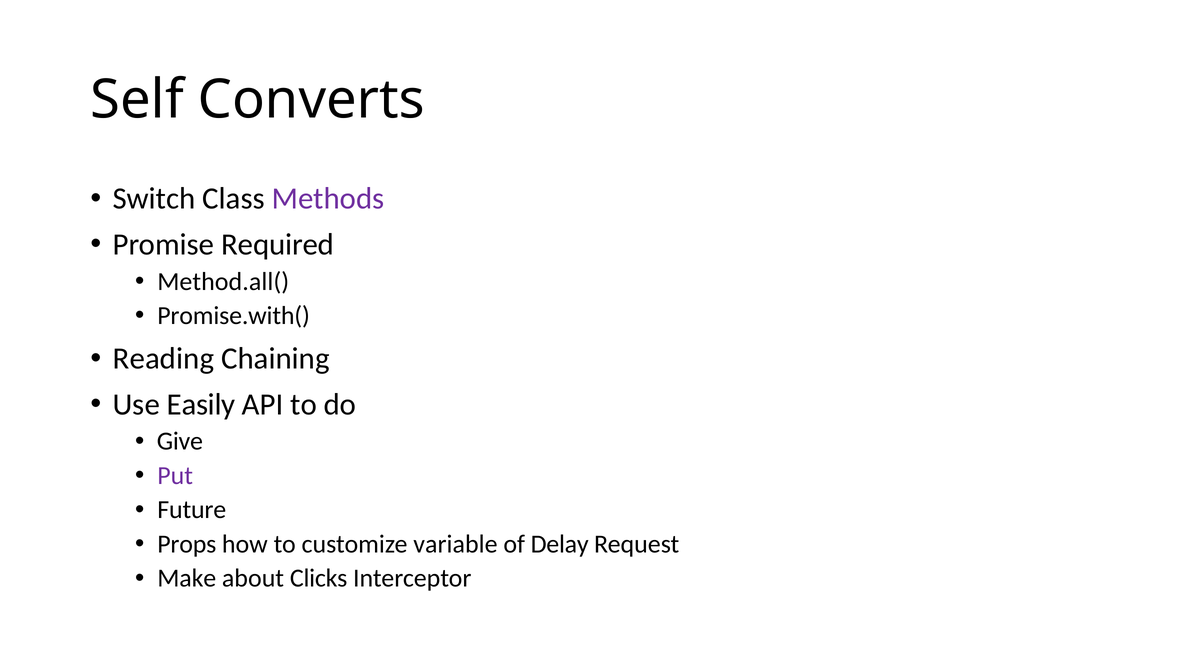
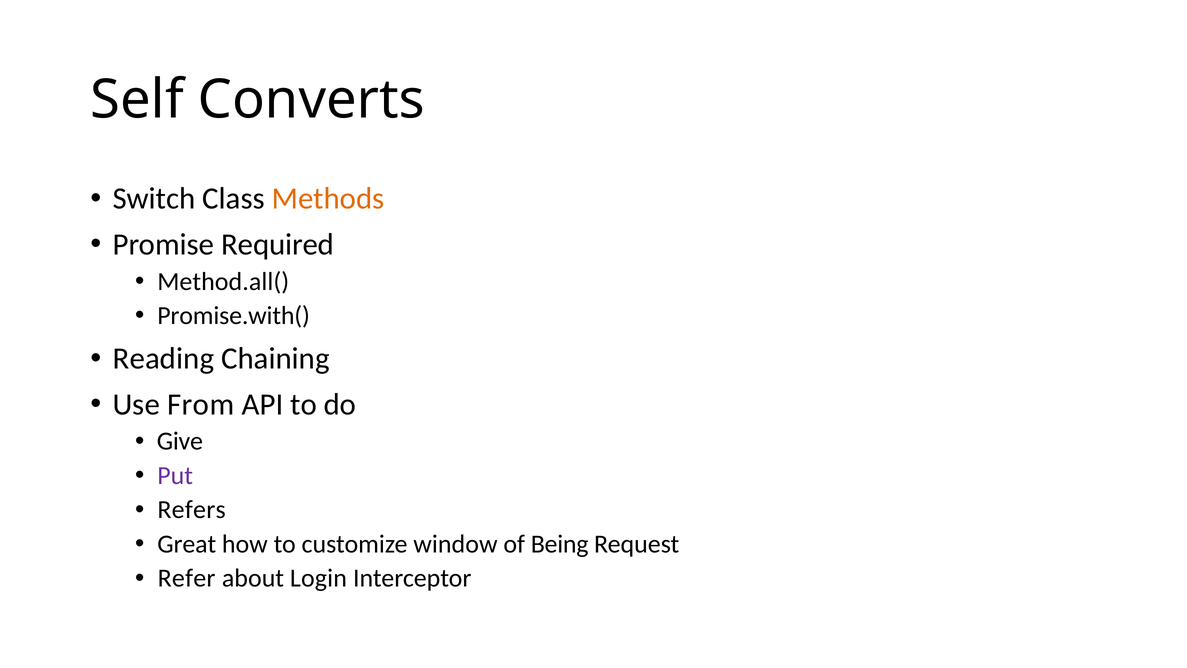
Methods colour: purple -> orange
Easily: Easily -> From
Future: Future -> Refers
Props: Props -> Great
variable: variable -> window
Delay: Delay -> Being
Make: Make -> Refer
Clicks: Clicks -> Login
